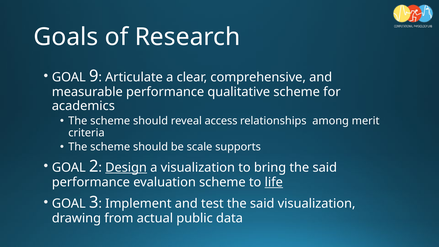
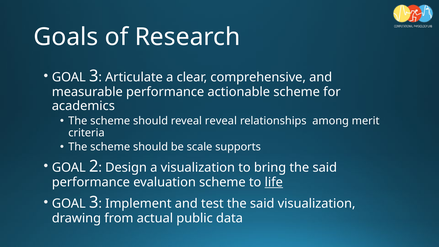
9 at (94, 76): 9 -> 3
qualitative: qualitative -> actionable
reveal access: access -> reveal
Design underline: present -> none
